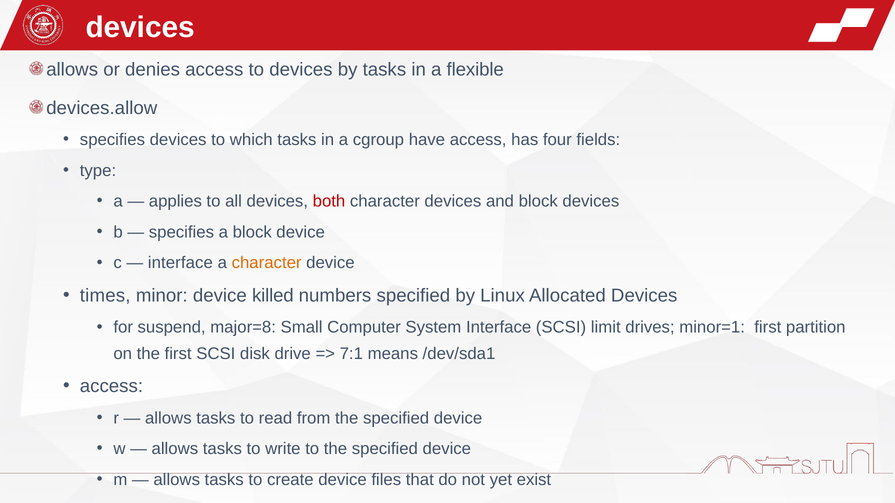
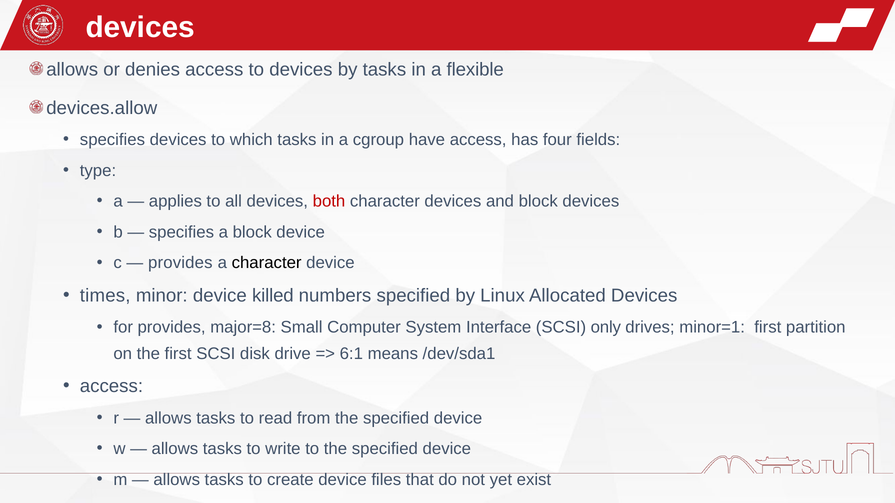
interface at (180, 263): interface -> provides
character at (267, 263) colour: orange -> black
for suspend: suspend -> provides
limit: limit -> only
7:1: 7:1 -> 6:1
